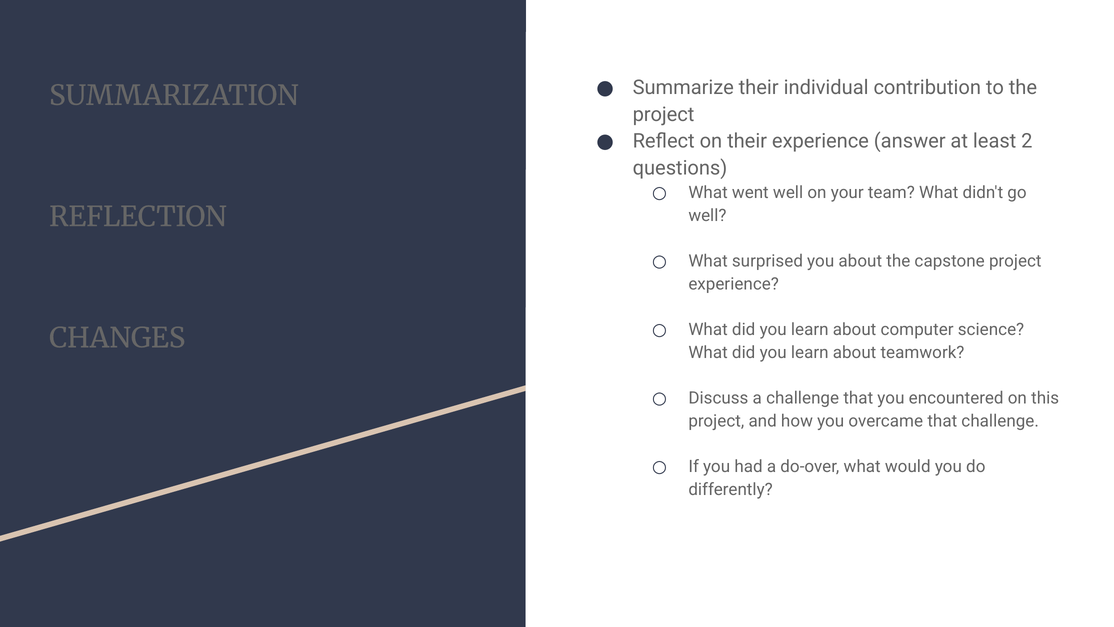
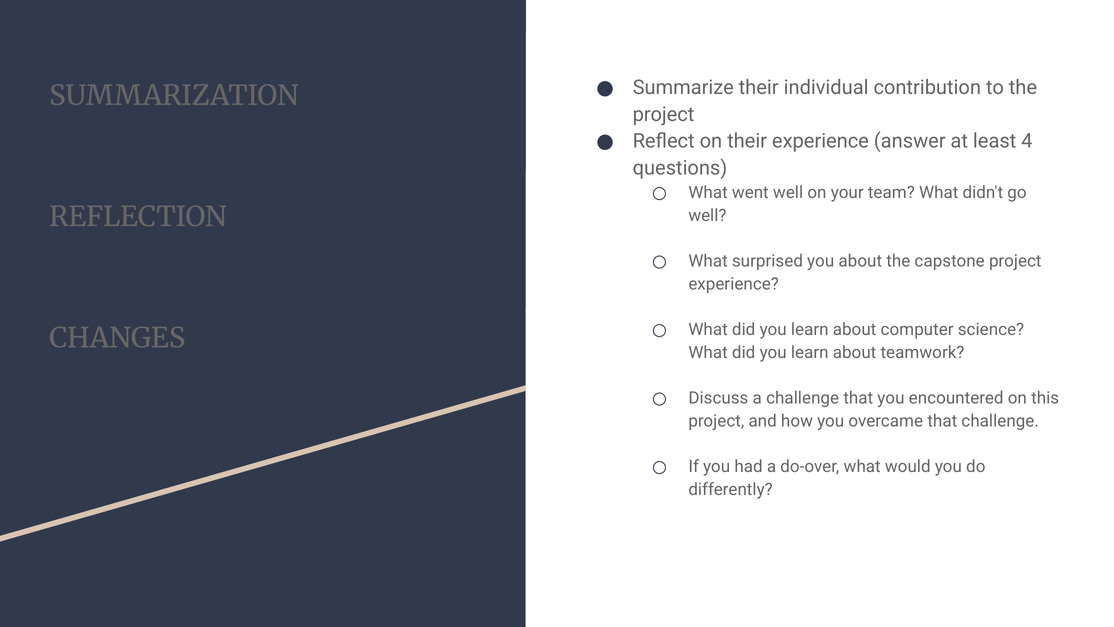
2: 2 -> 4
